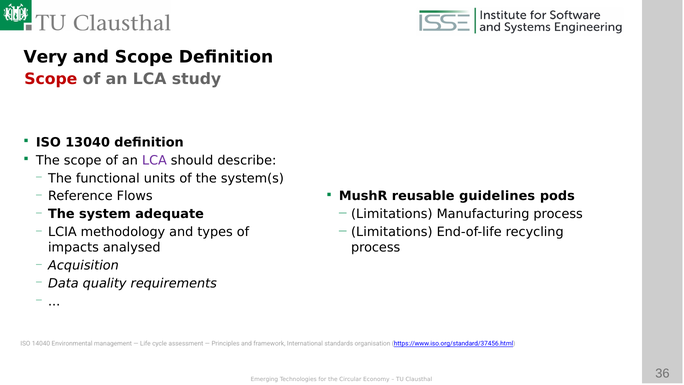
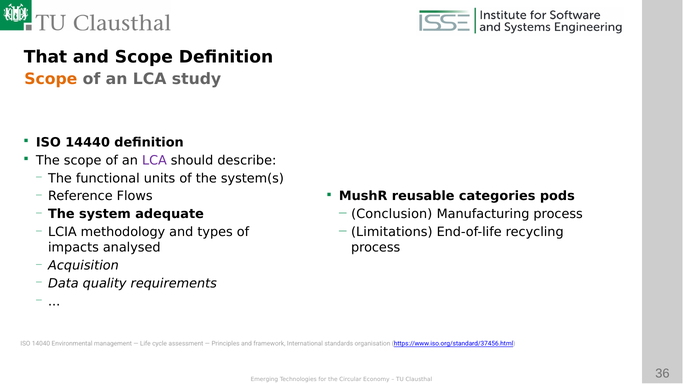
Very: Very -> That
Scope at (51, 79) colour: red -> orange
13040: 13040 -> 14440
guidelines: guidelines -> categories
Limitations at (392, 214): Limitations -> Conclusion
